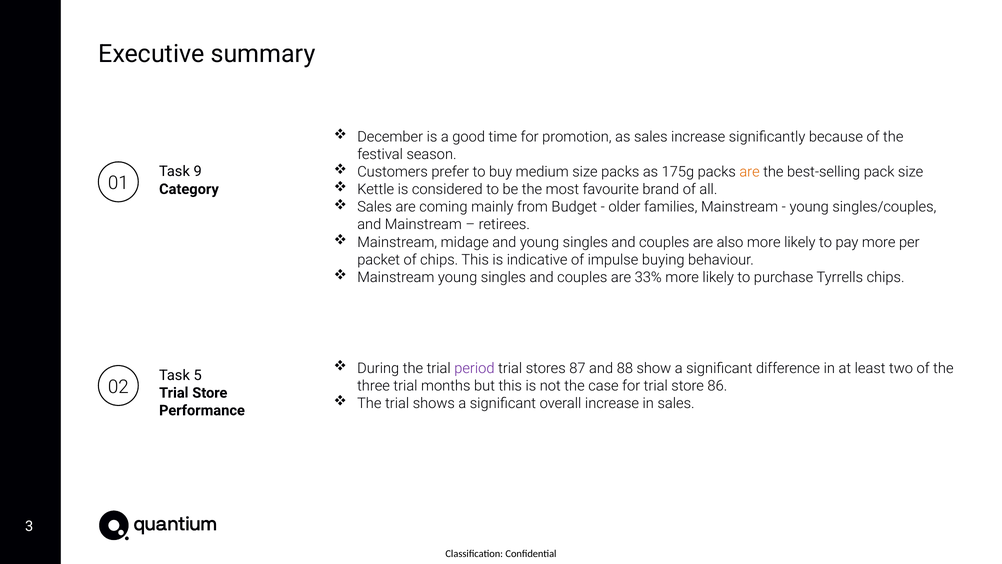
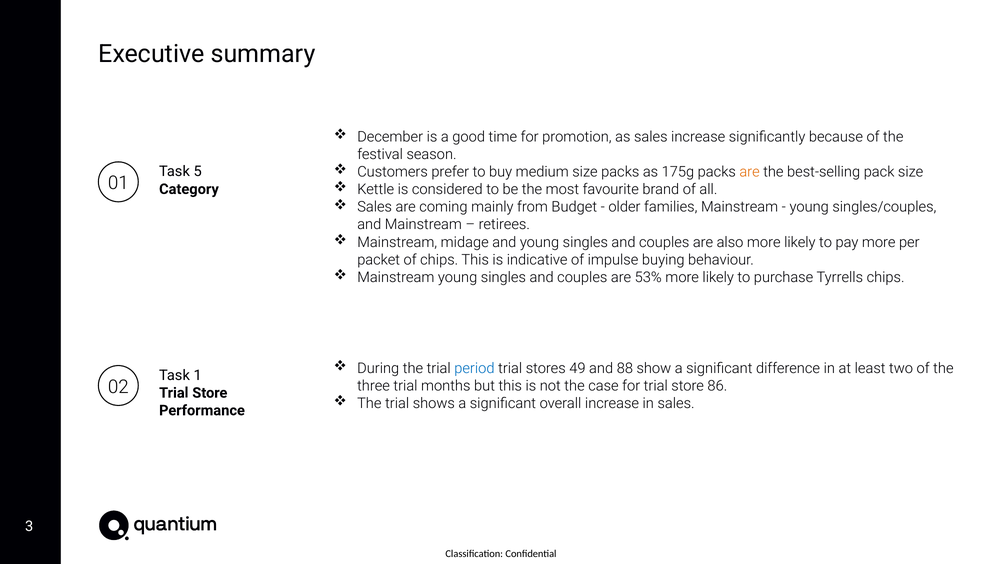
9: 9 -> 5
33%: 33% -> 53%
period colour: purple -> blue
87: 87 -> 49
5: 5 -> 1
